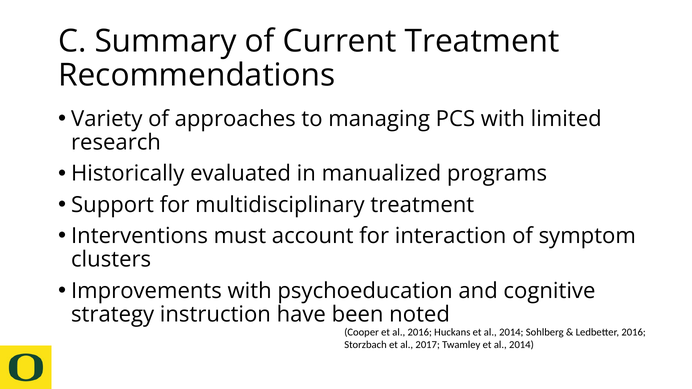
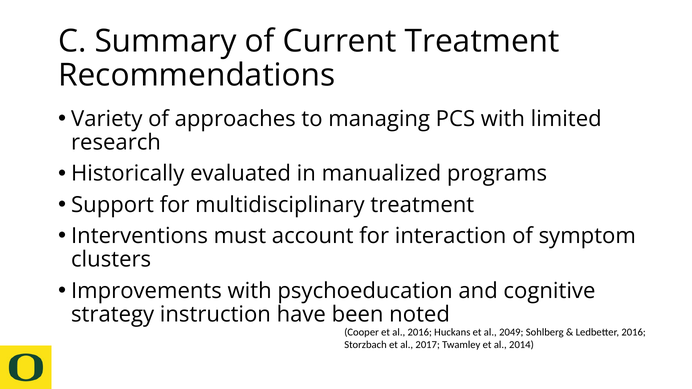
Huckans et al 2014: 2014 -> 2049
